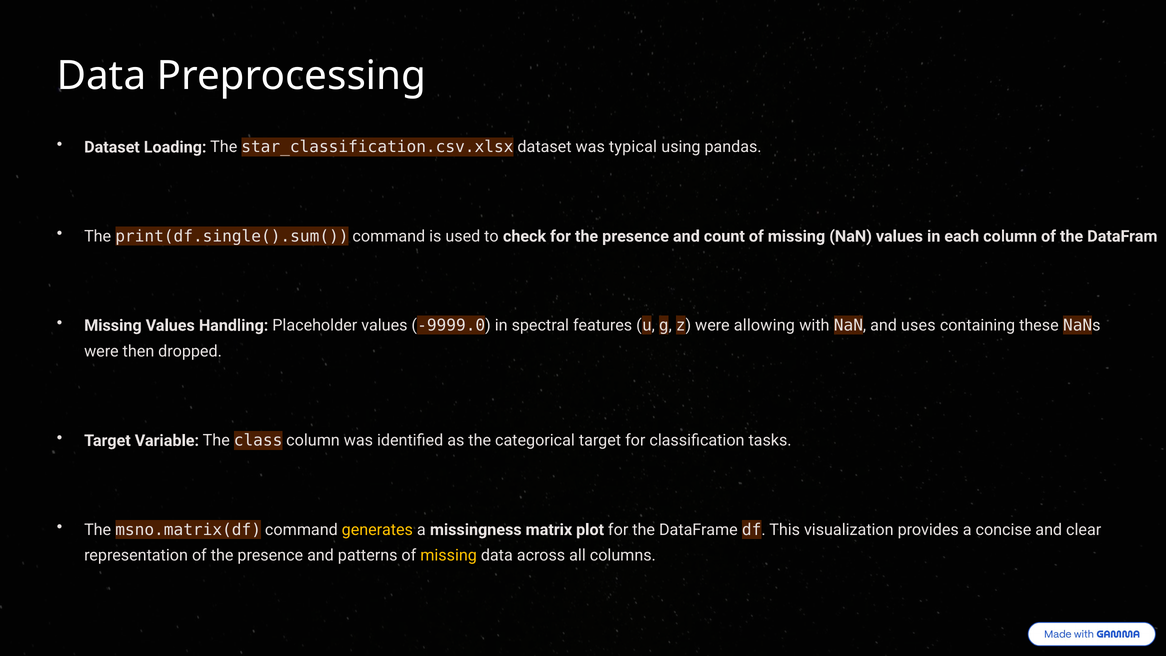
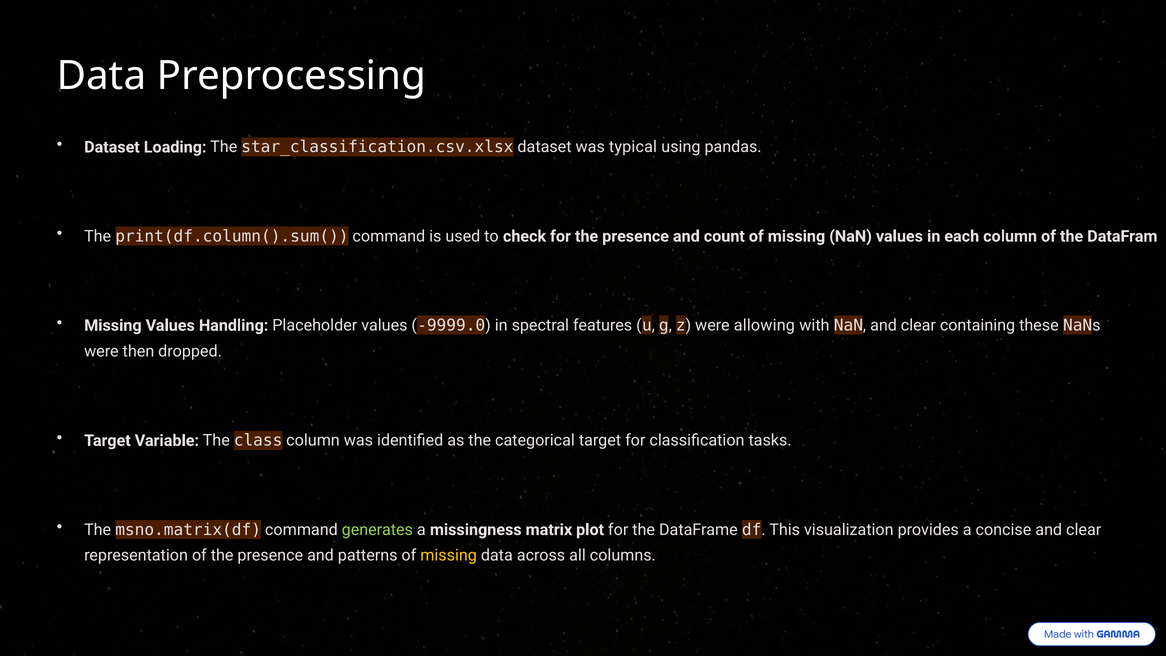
print(df.single().sum(: print(df.single().sum( -> print(df.column().sum(
NaN and uses: uses -> clear
generates colour: yellow -> light green
